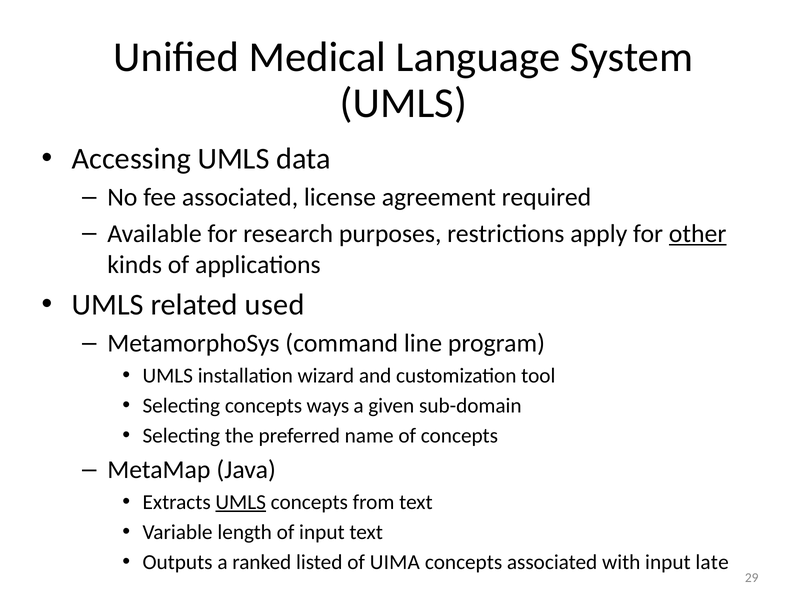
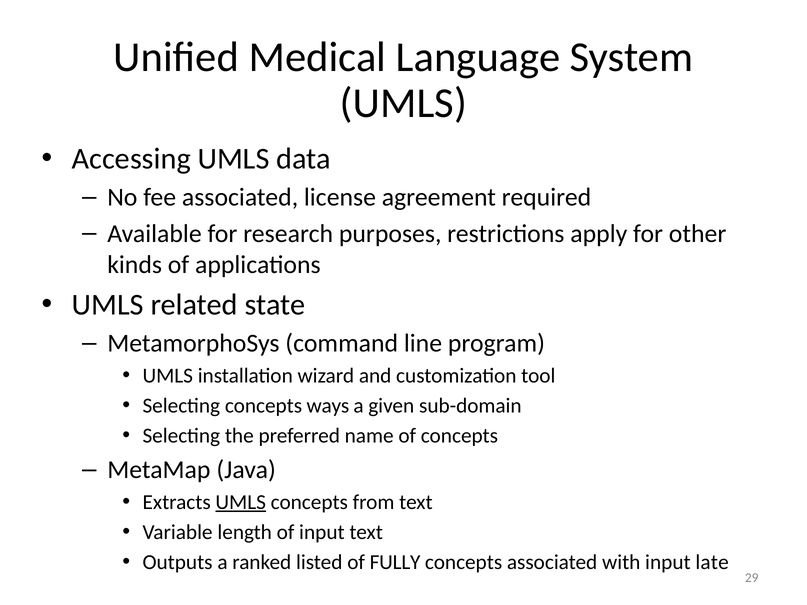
other underline: present -> none
used: used -> state
UIMA: UIMA -> FULLY
